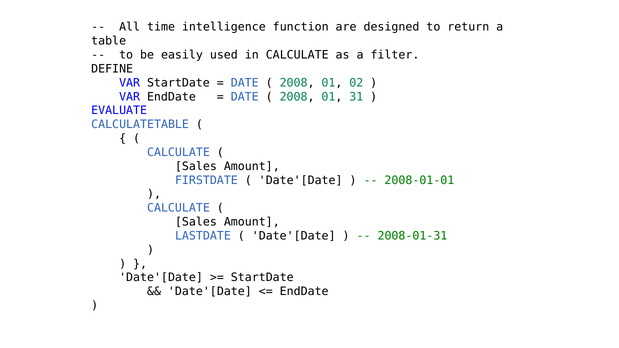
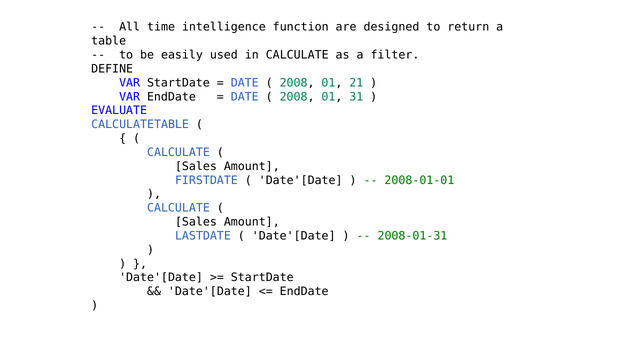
02: 02 -> 21
